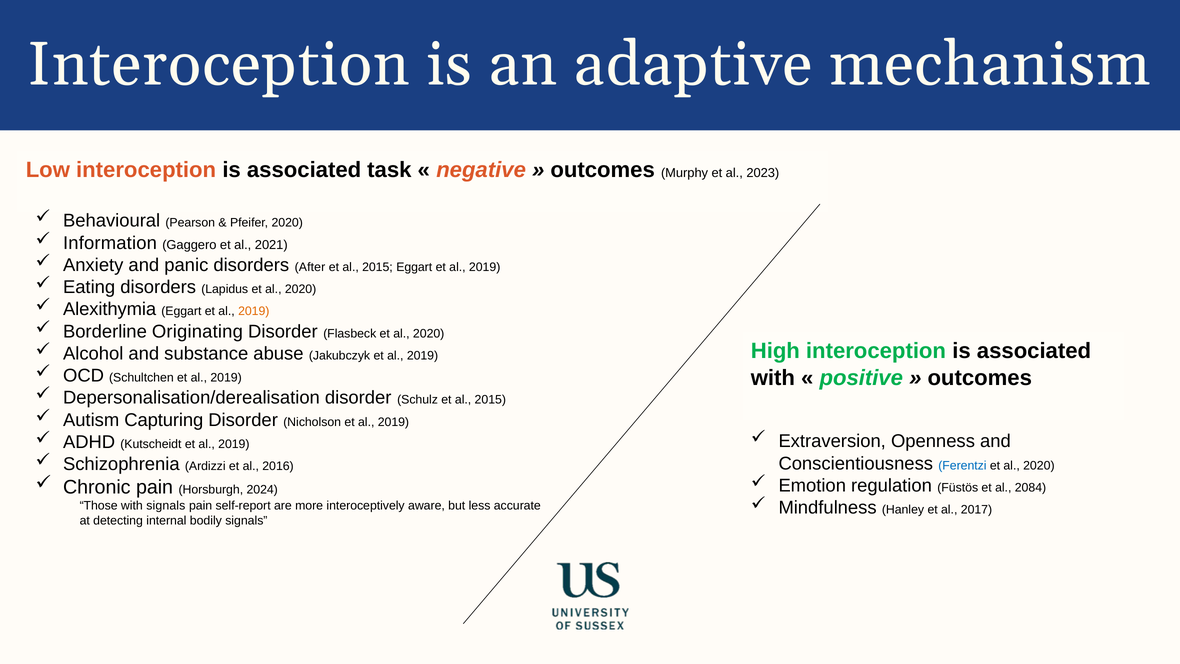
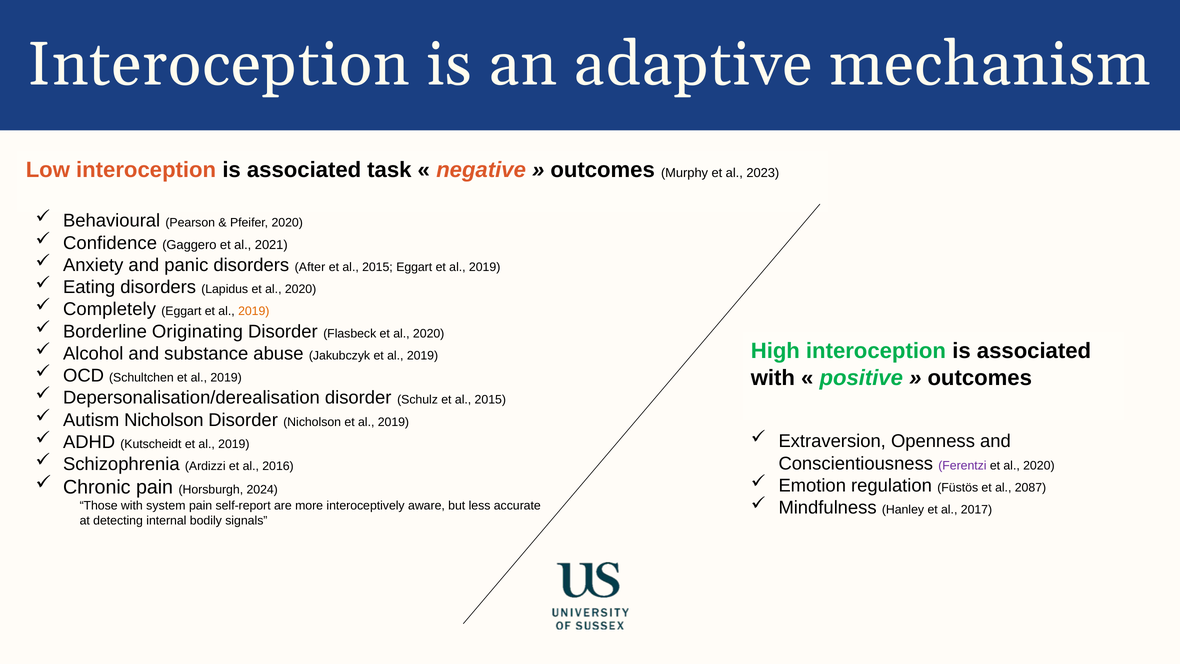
Information: Information -> Confidence
Alexithymia: Alexithymia -> Completely
Autism Capturing: Capturing -> Nicholson
Ferentzi colour: blue -> purple
2084: 2084 -> 2087
with signals: signals -> system
